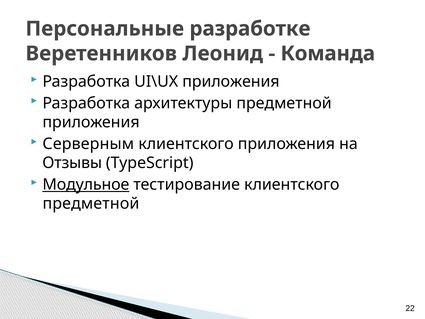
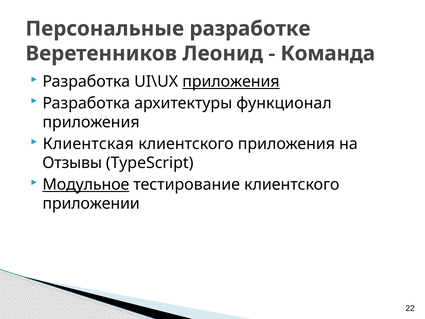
приложения at (231, 82) underline: none -> present
архитектуры предметной: предметной -> функционал
Серверным: Серверным -> Клиентская
предметной at (91, 204): предметной -> приложении
